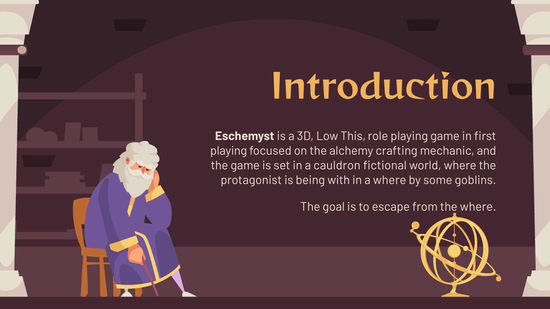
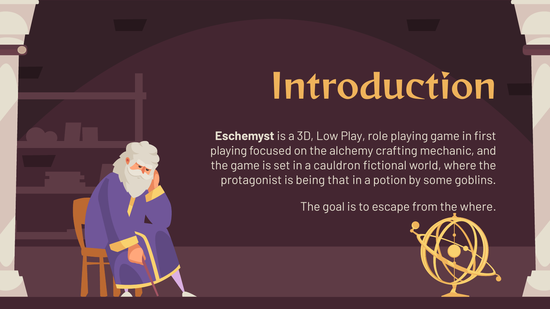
This: This -> Play
with: with -> that
a where: where -> potion
